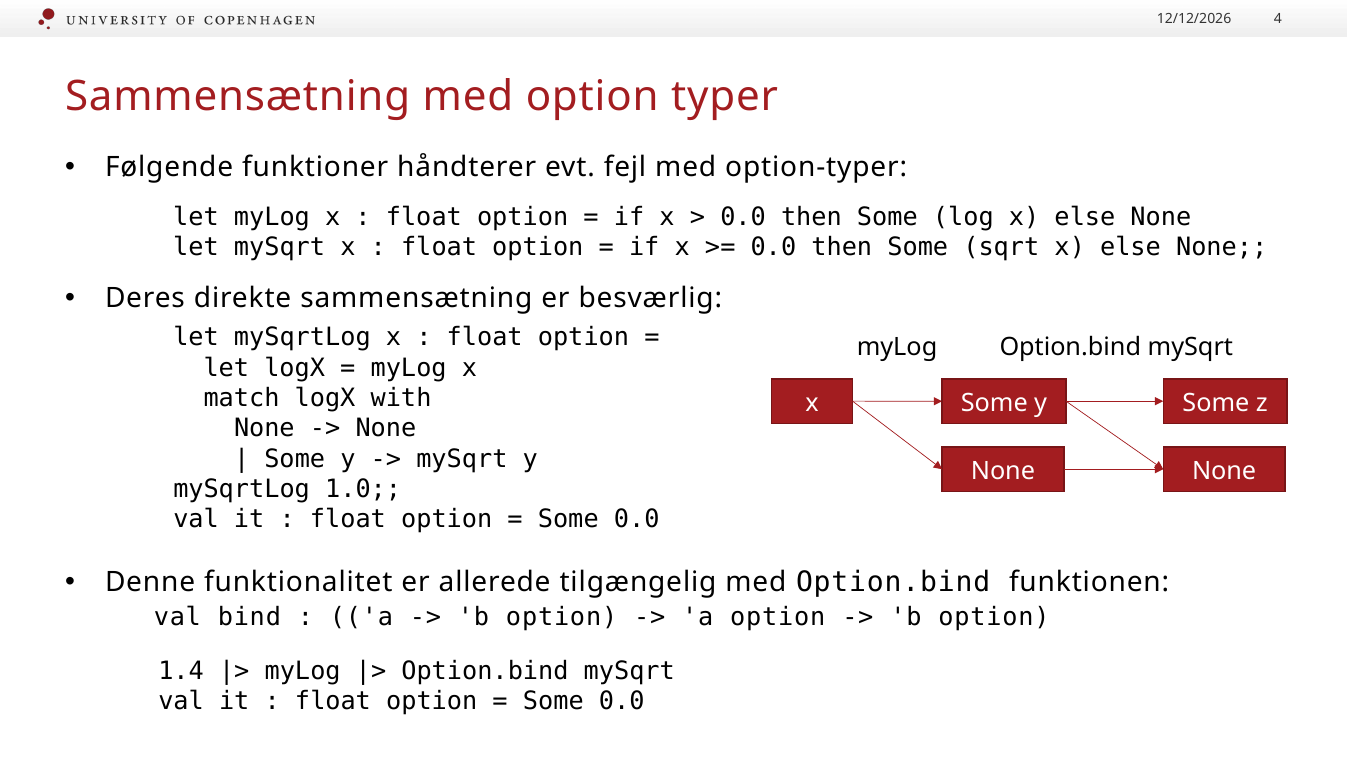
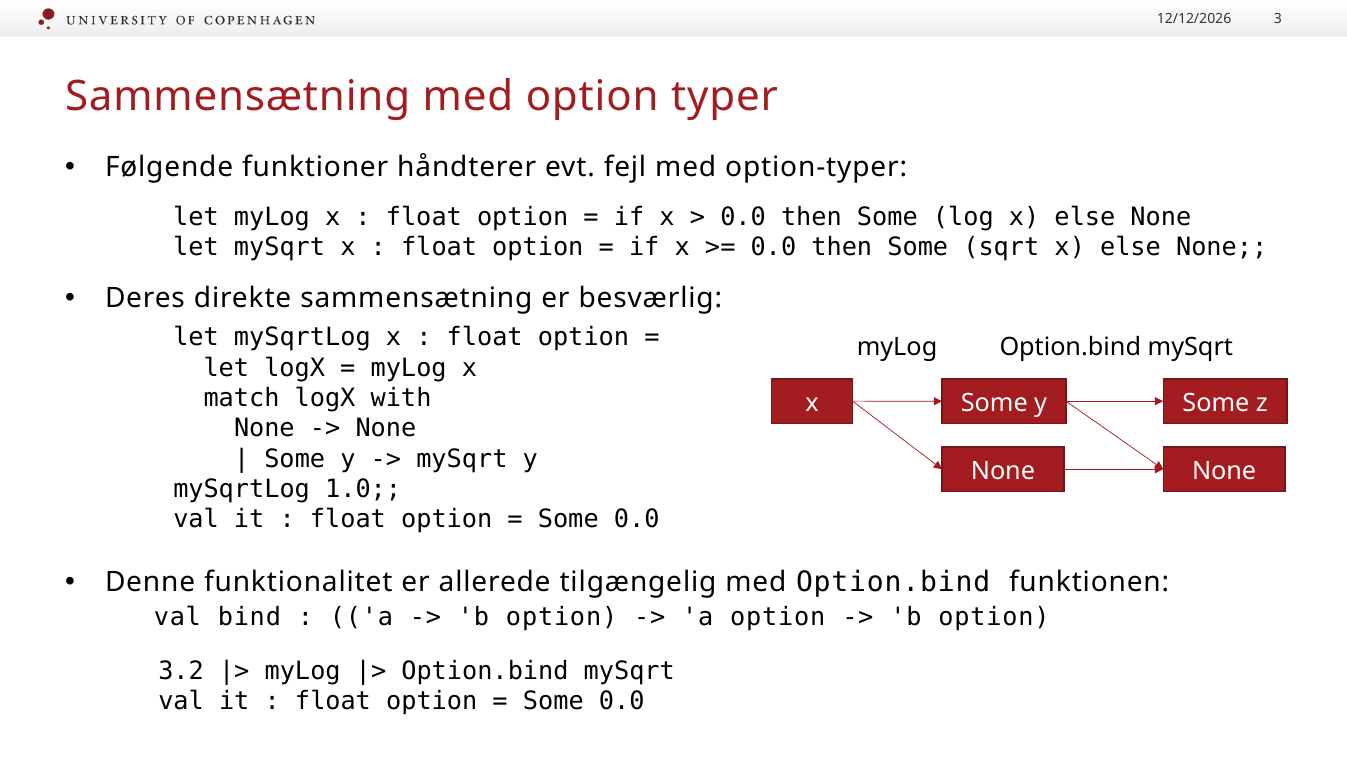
4: 4 -> 3
1.4: 1.4 -> 3.2
